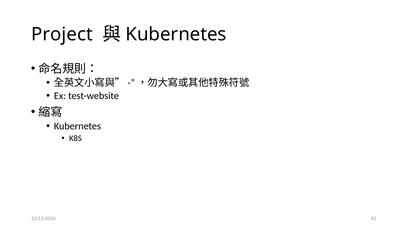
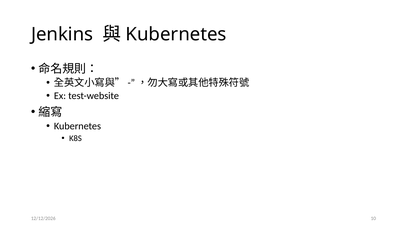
Project: Project -> Jenkins
